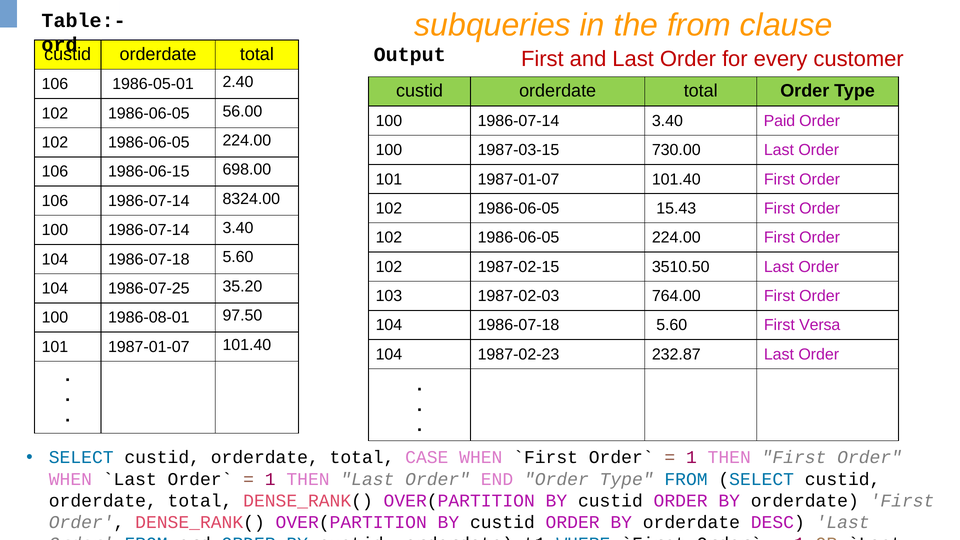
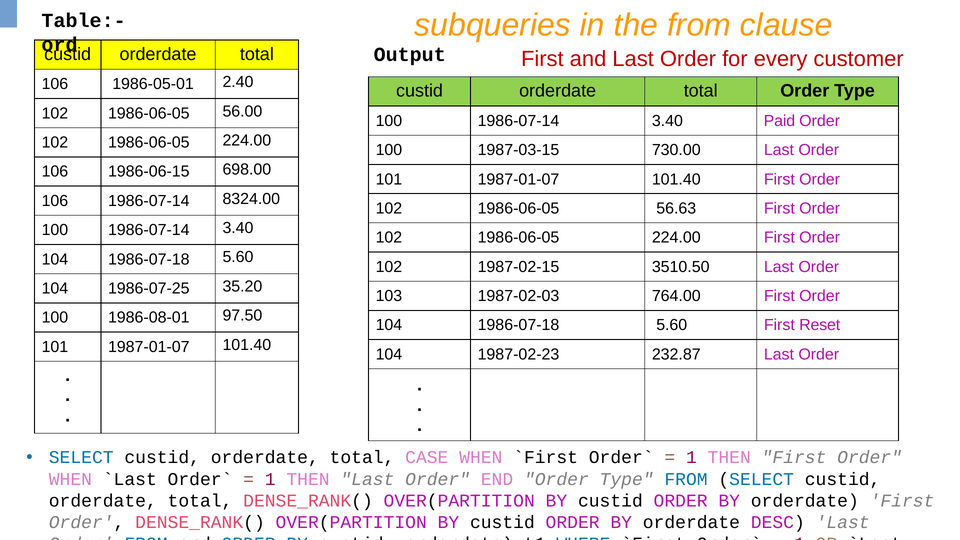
15.43: 15.43 -> 56.63
Versa: Versa -> Reset
